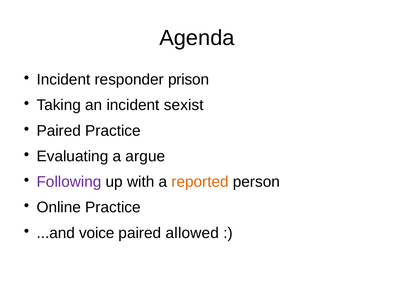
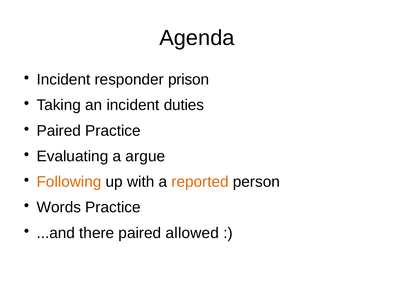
sexist: sexist -> duties
Following colour: purple -> orange
Online: Online -> Words
voice: voice -> there
